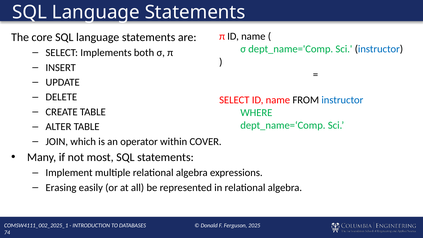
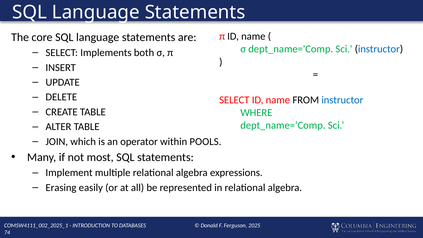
COVER: COVER -> POOLS
